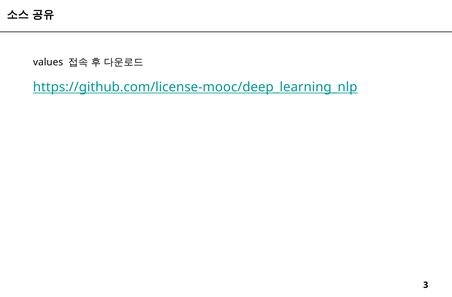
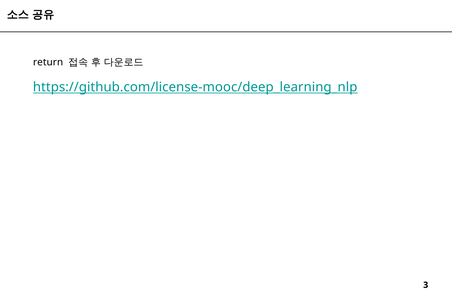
values: values -> return
